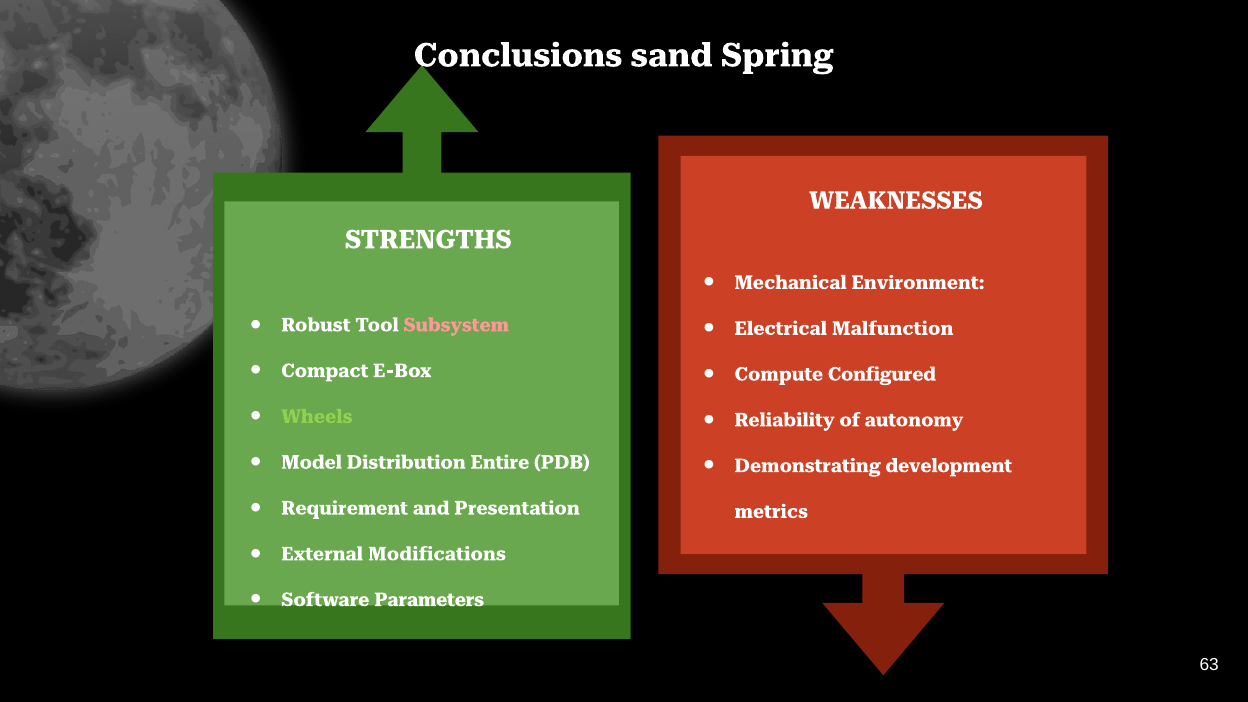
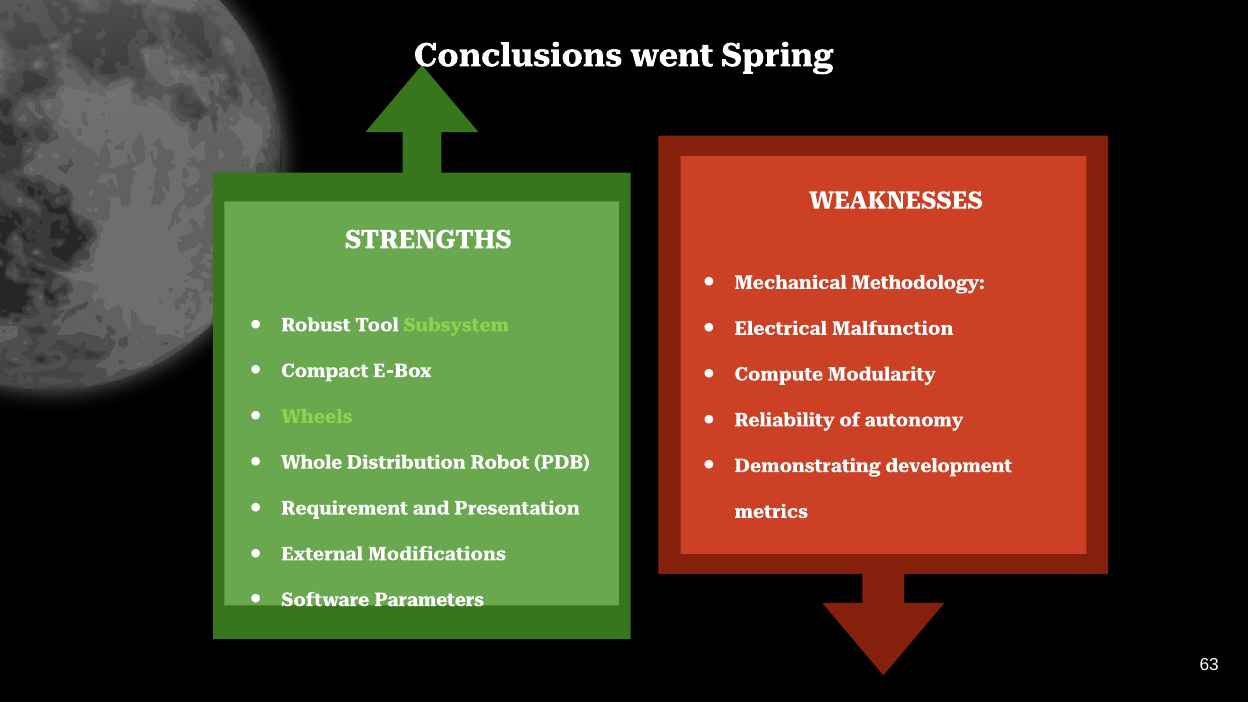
sand: sand -> went
Environment: Environment -> Methodology
Subsystem colour: pink -> light green
Configured: Configured -> Modularity
Model: Model -> Whole
Entire: Entire -> Robot
